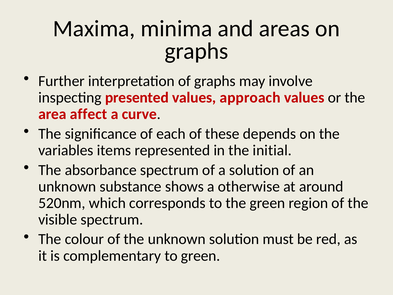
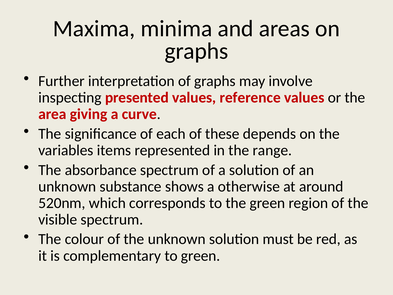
approach: approach -> reference
affect: affect -> giving
initial: initial -> range
